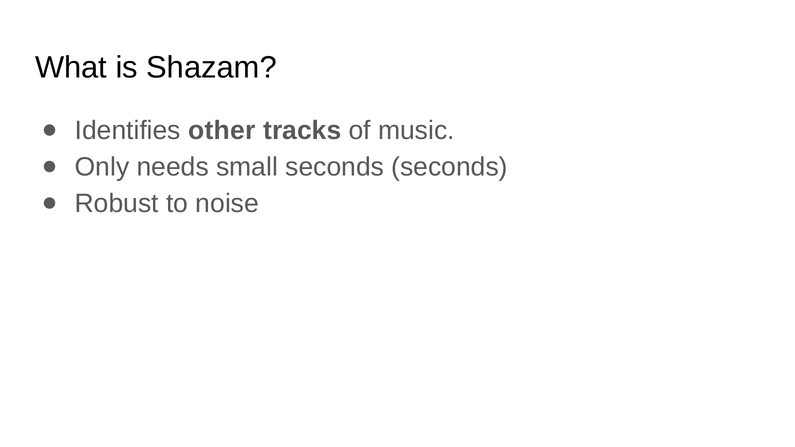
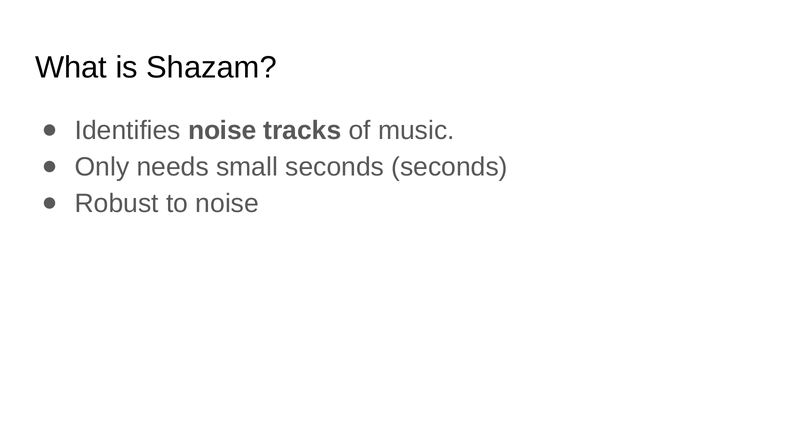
Identifies other: other -> noise
